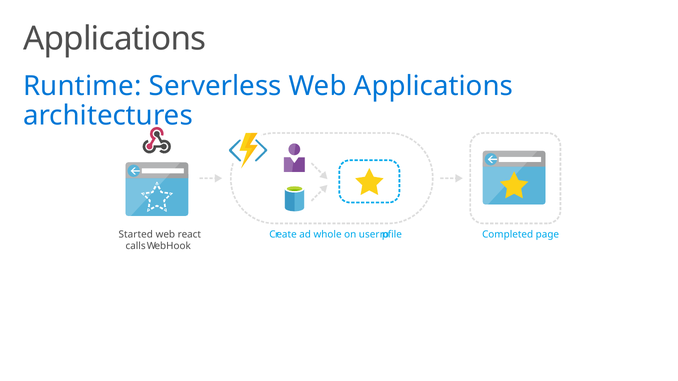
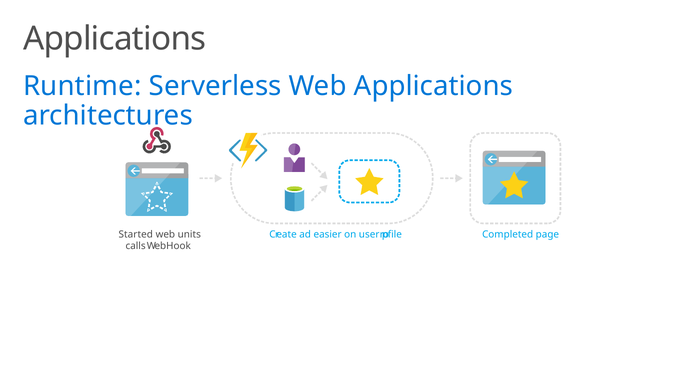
react: react -> units
whole: whole -> easier
